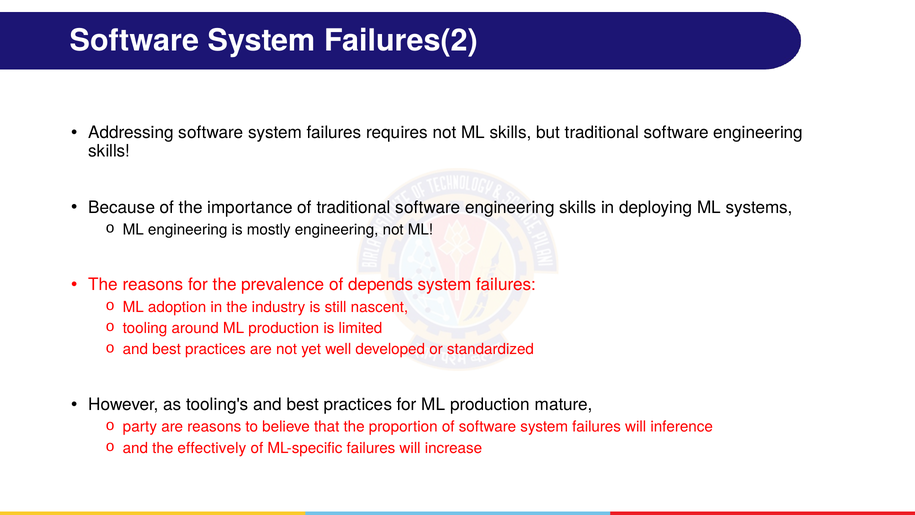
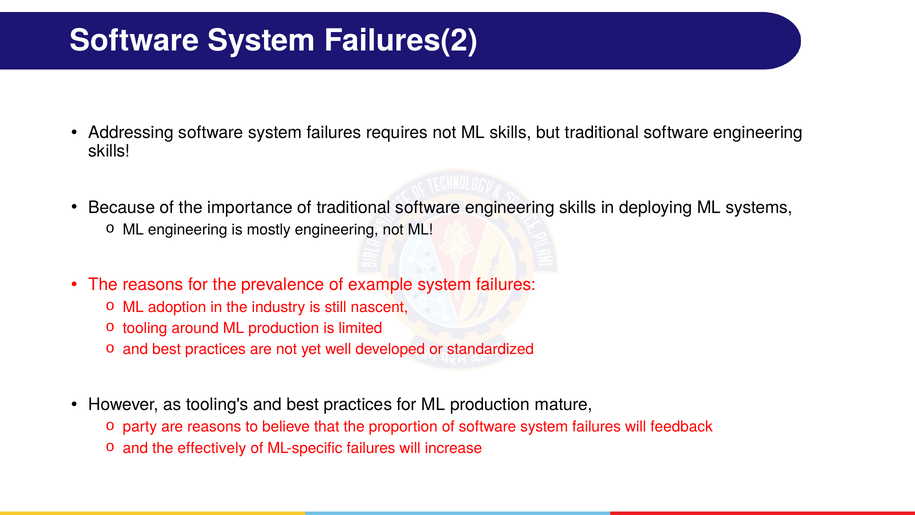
depends: depends -> example
inference: inference -> feedback
